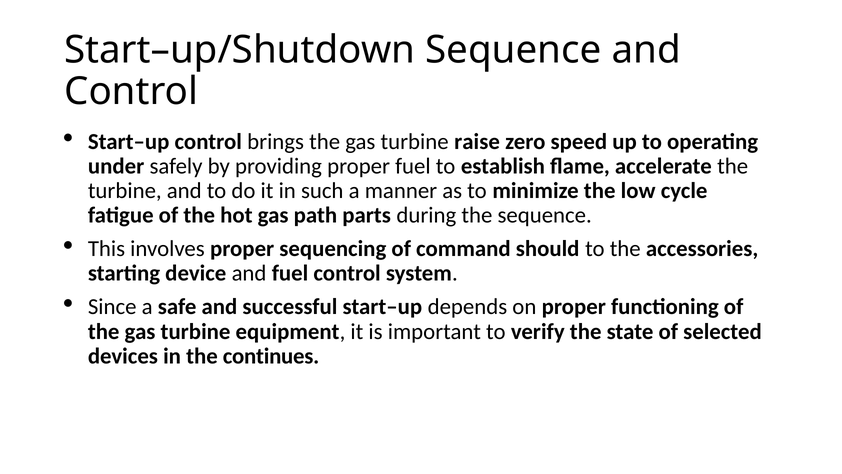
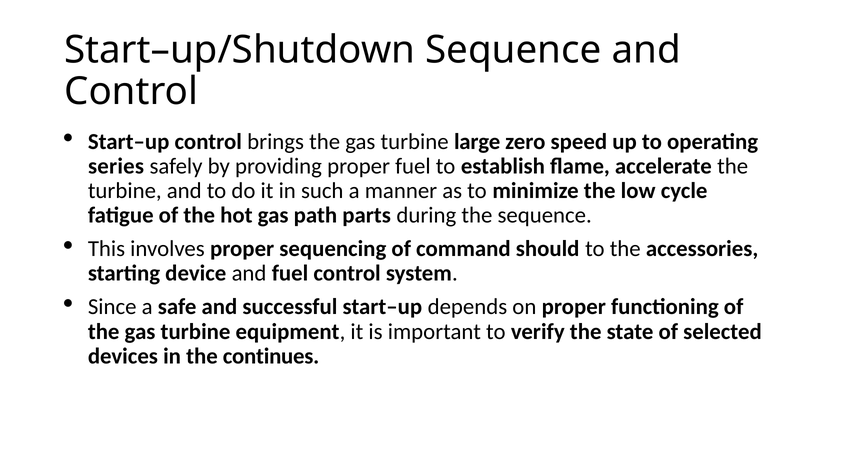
raise: raise -> large
under: under -> series
